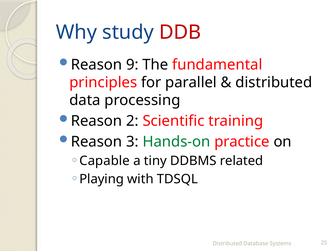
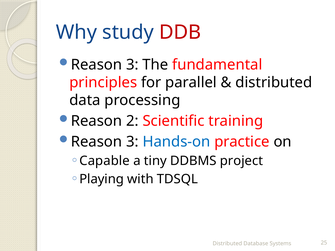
9 at (132, 65): 9 -> 3
Hands-on colour: green -> blue
related: related -> project
